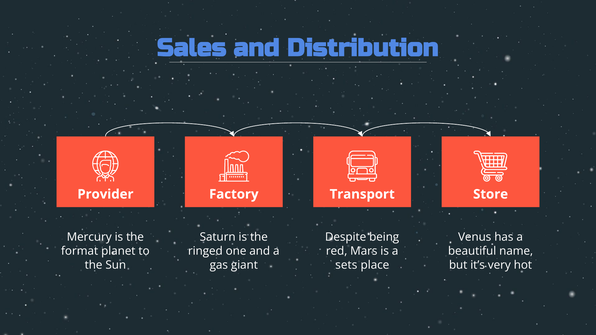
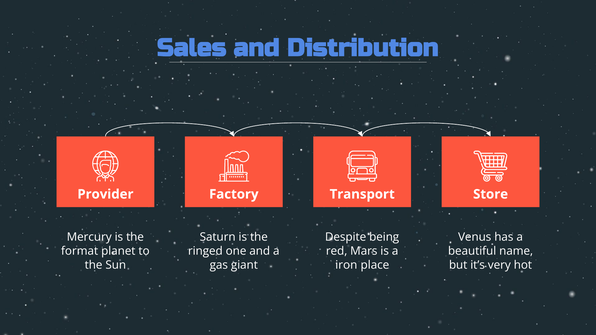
sets: sets -> iron
